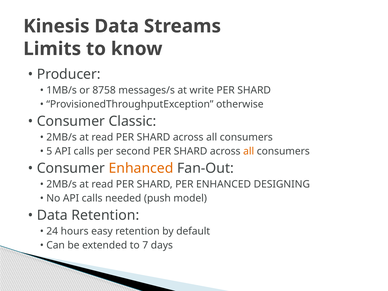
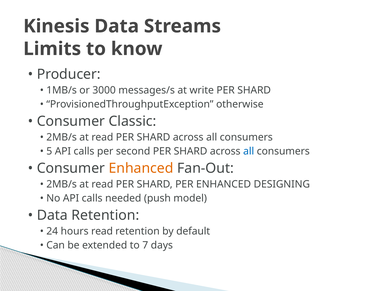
8758: 8758 -> 3000
all at (249, 151) colour: orange -> blue
hours easy: easy -> read
